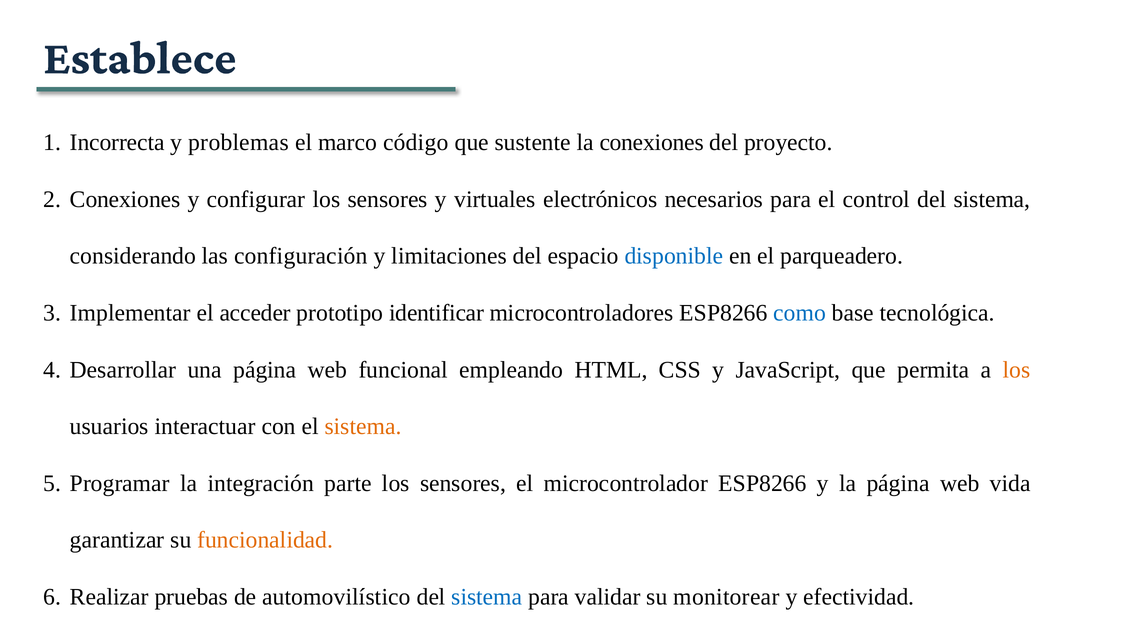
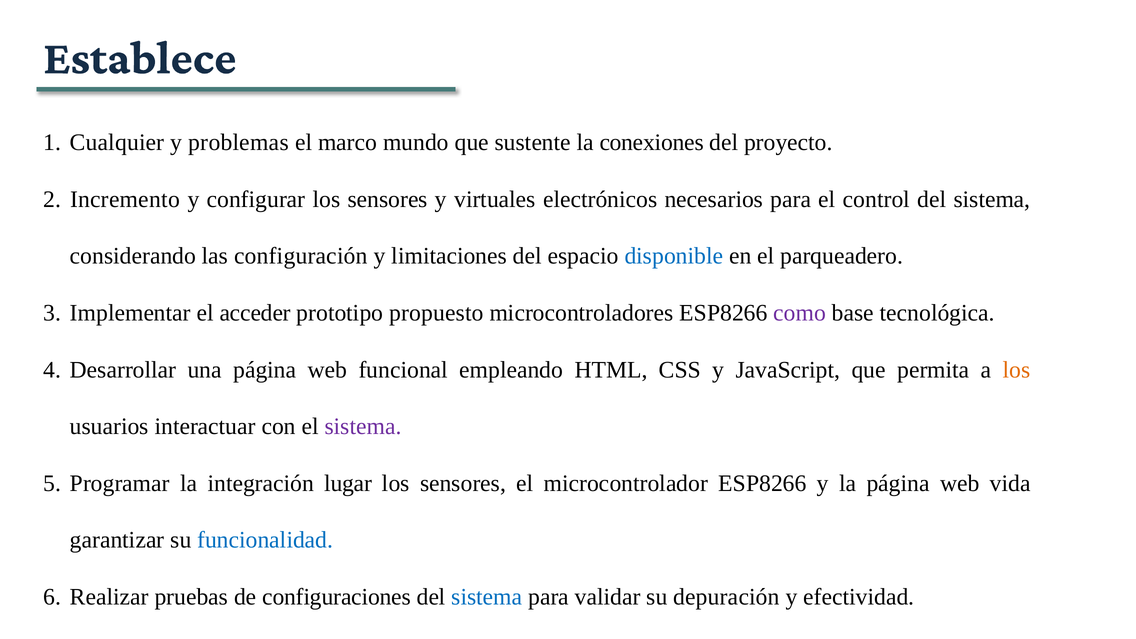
Incorrecta: Incorrecta -> Cualquier
código: código -> mundo
Conexiones at (125, 199): Conexiones -> Incremento
identificar: identificar -> propuesto
como colour: blue -> purple
sistema at (363, 426) colour: orange -> purple
parte: parte -> lugar
funcionalidad colour: orange -> blue
automovilístico: automovilístico -> configuraciones
monitorear: monitorear -> depuración
